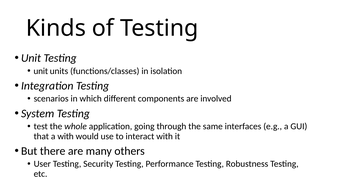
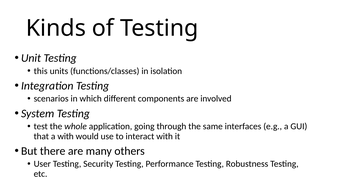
unit at (41, 71): unit -> this
